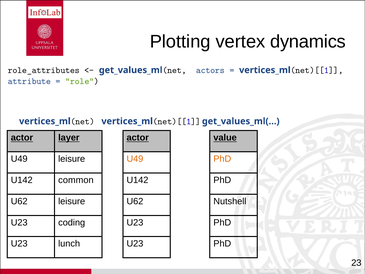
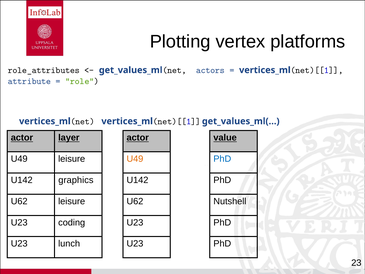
dynamics: dynamics -> platforms
PhD at (222, 159) colour: orange -> blue
common: common -> graphics
